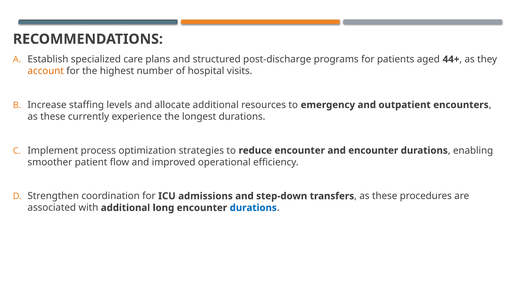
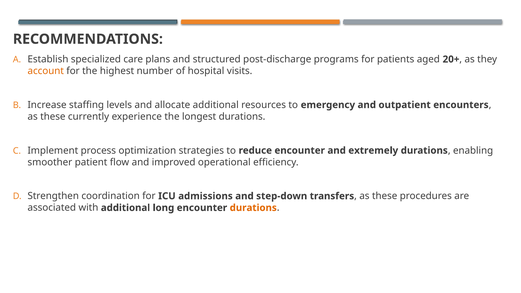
44+: 44+ -> 20+
and encounter: encounter -> extremely
durations at (253, 208) colour: blue -> orange
